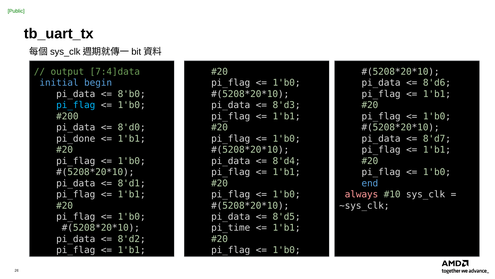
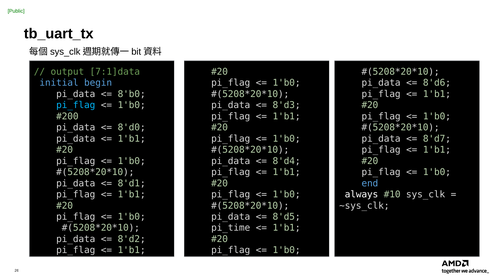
7:4]data: 7:4]data -> 7:1]data
pi_done at (76, 138): pi_done -> pi_data
always colour: pink -> white
